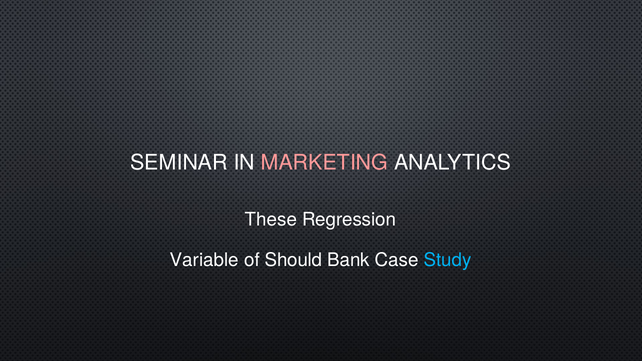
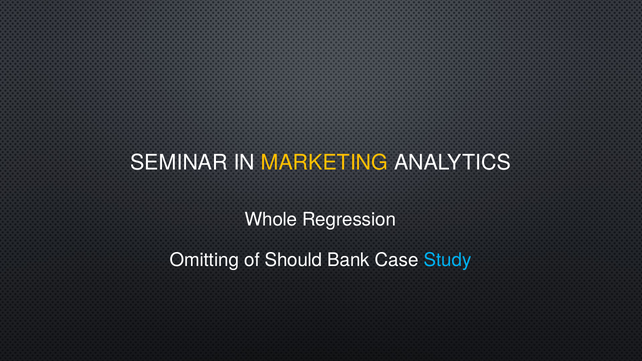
MARKETING colour: pink -> yellow
These: These -> Whole
Variable: Variable -> Omitting
